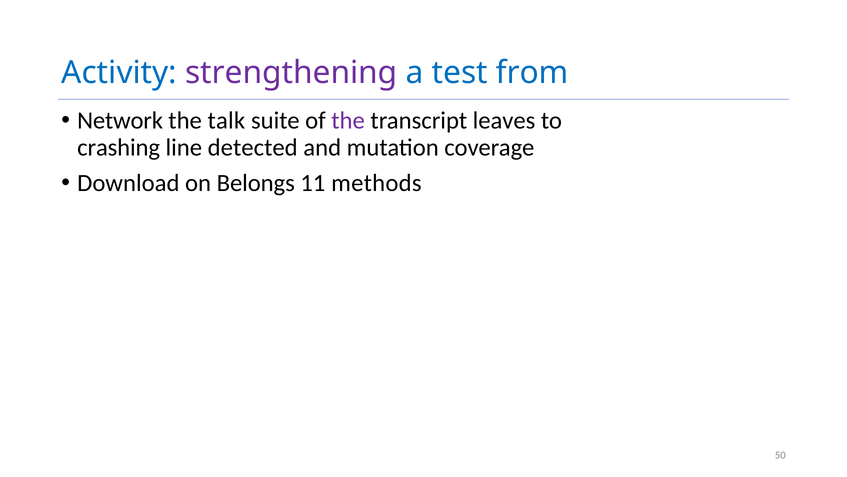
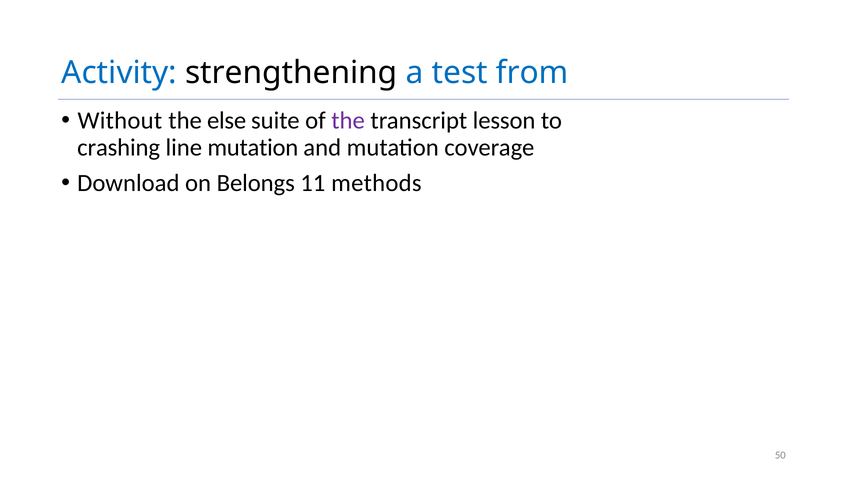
strengthening colour: purple -> black
Network: Network -> Without
talk: talk -> else
leaves: leaves -> lesson
line detected: detected -> mutation
